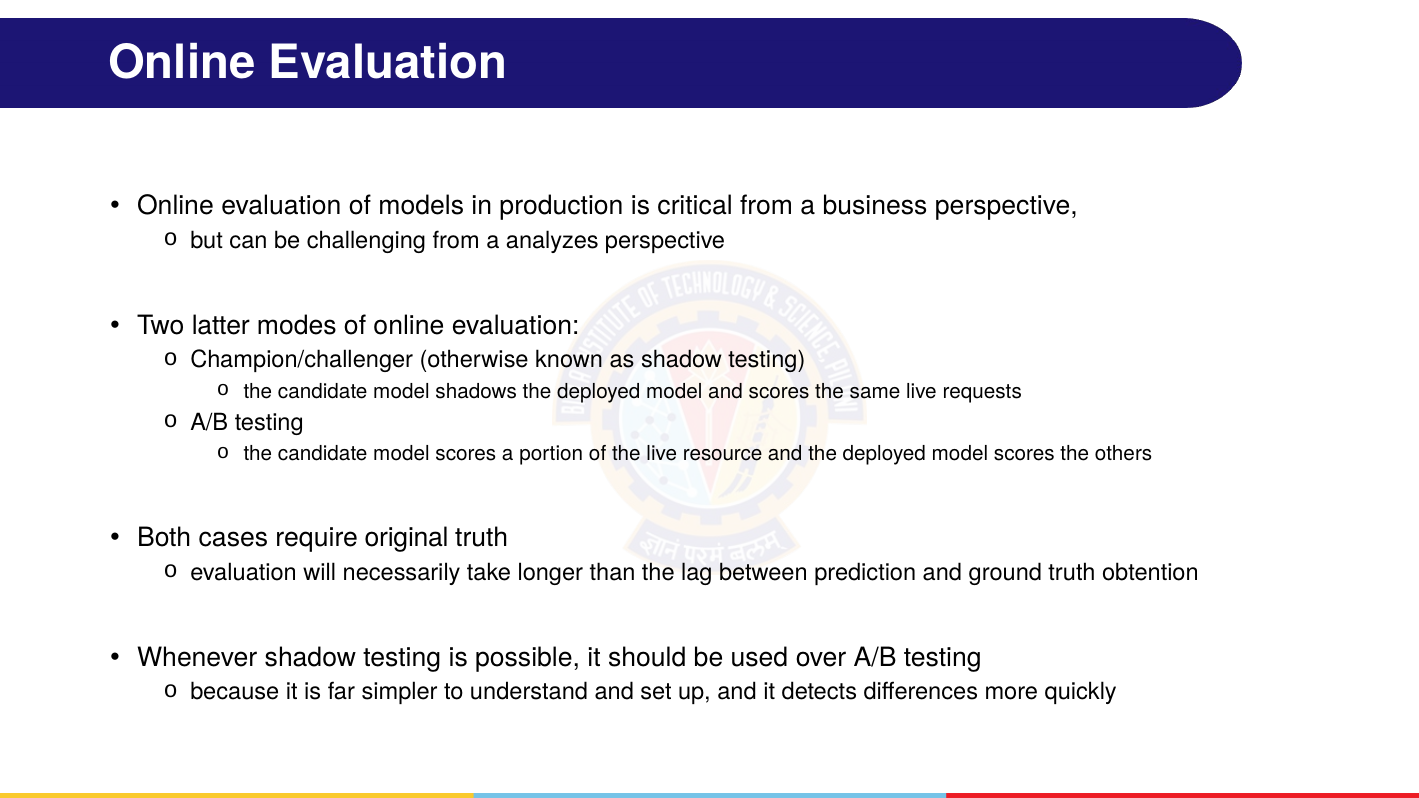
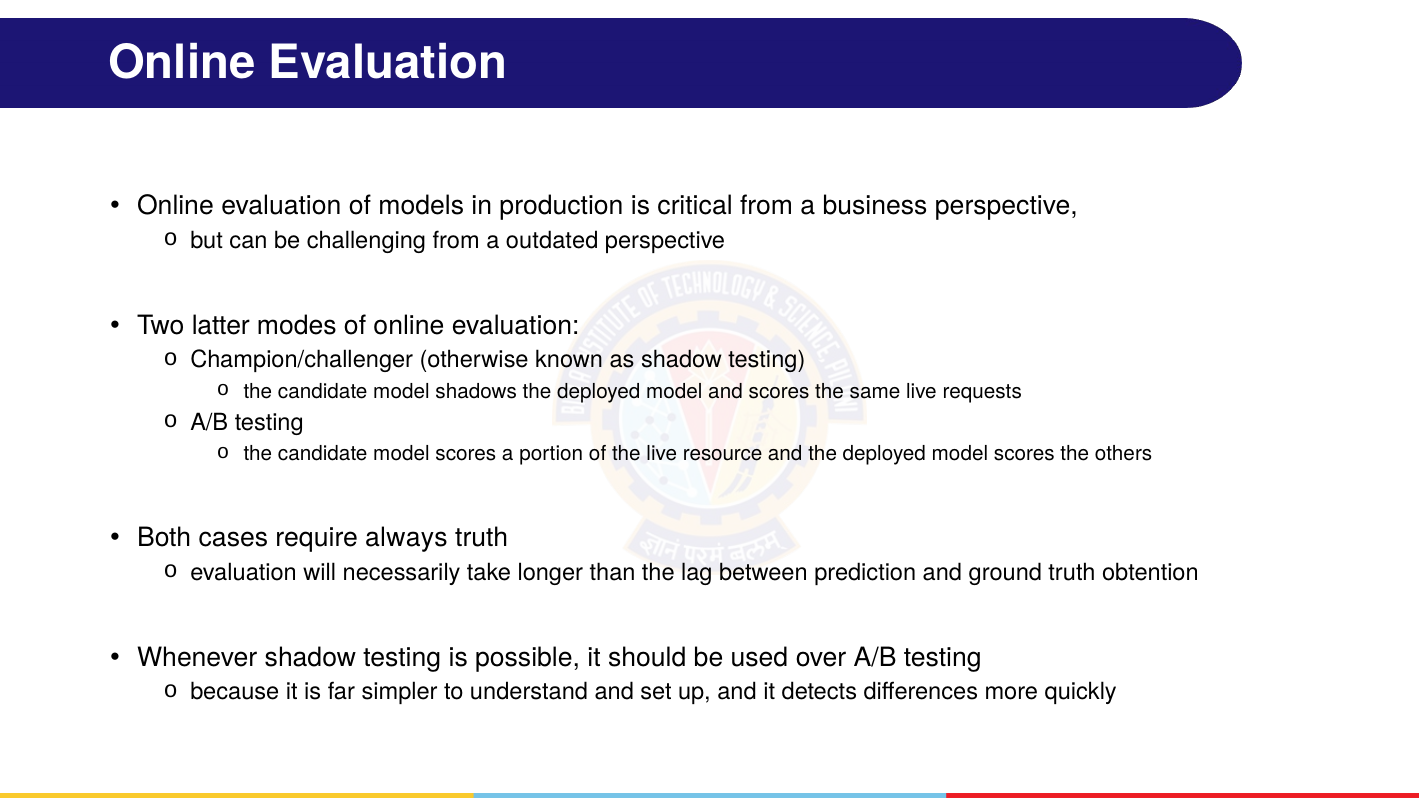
analyzes: analyzes -> outdated
original: original -> always
